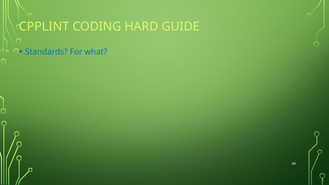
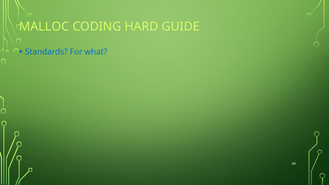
CPPLINT: CPPLINT -> MALLOC
